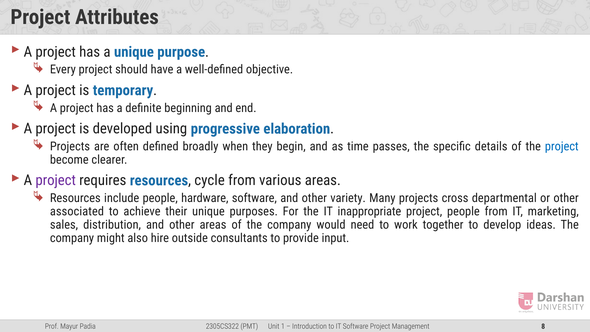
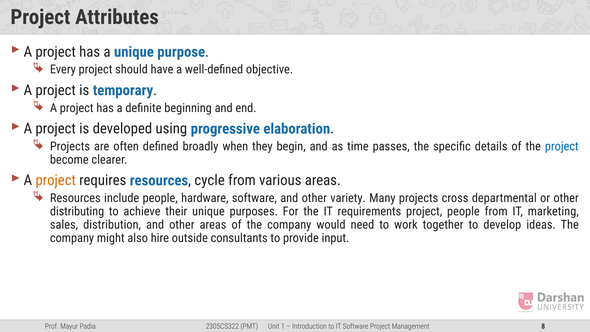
project at (56, 180) colour: purple -> orange
associated: associated -> distributing
inappropriate: inappropriate -> requirements
